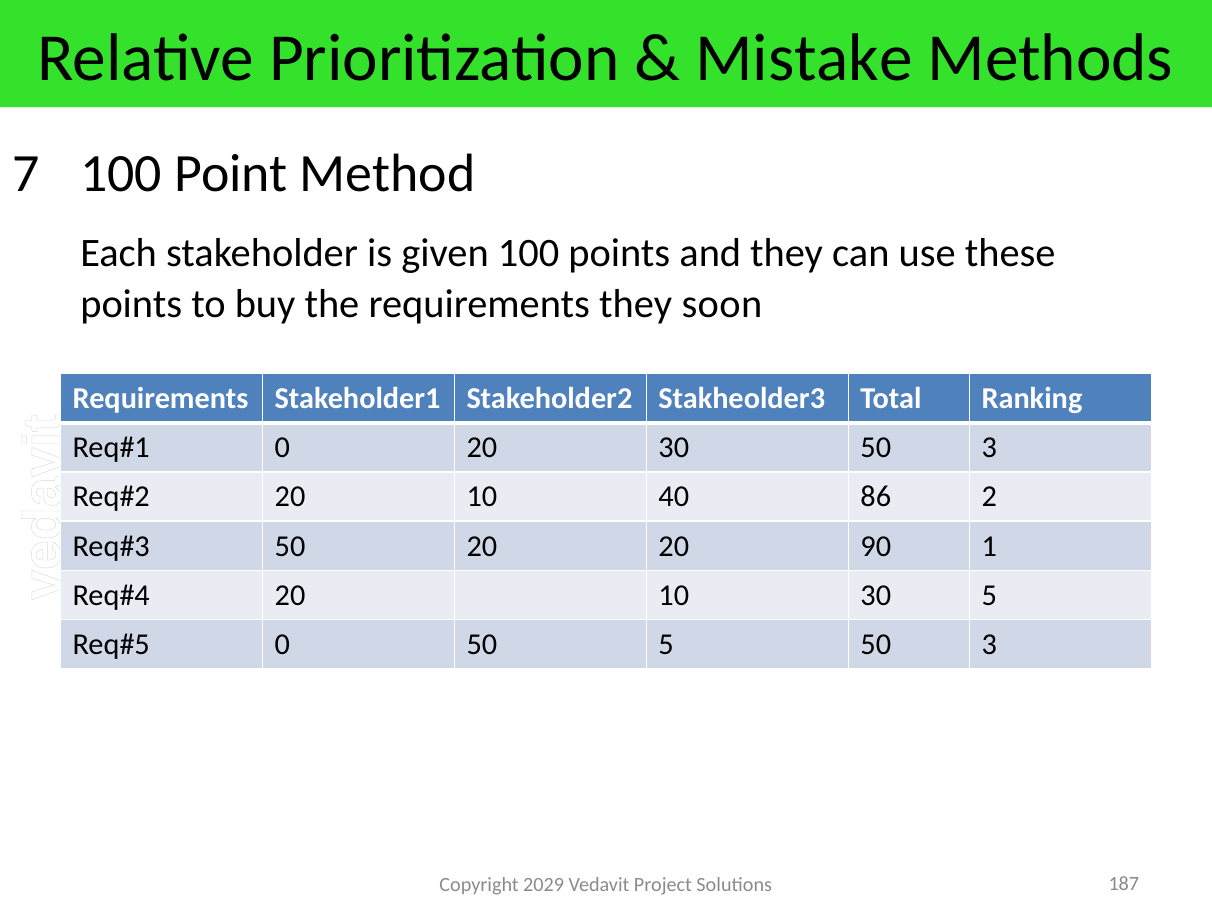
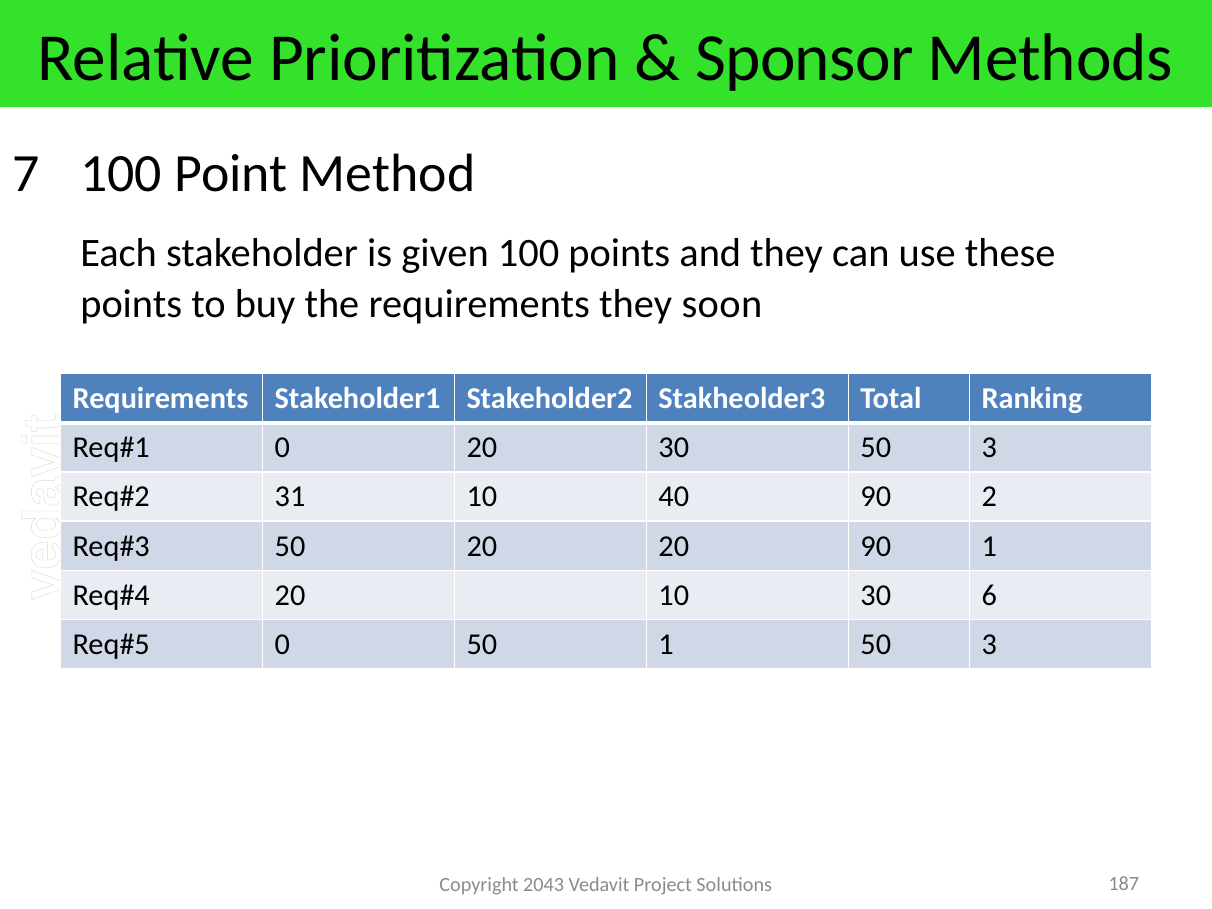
Mistake: Mistake -> Sponsor
20 at (290, 497): 20 -> 31
40 86: 86 -> 90
30 5: 5 -> 6
50 5: 5 -> 1
2029: 2029 -> 2043
